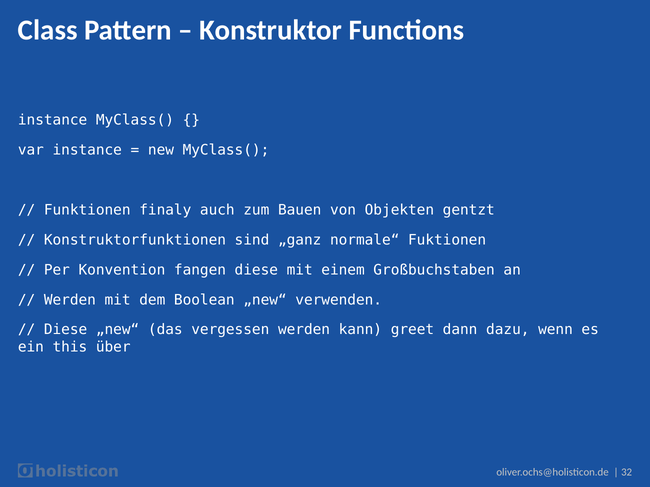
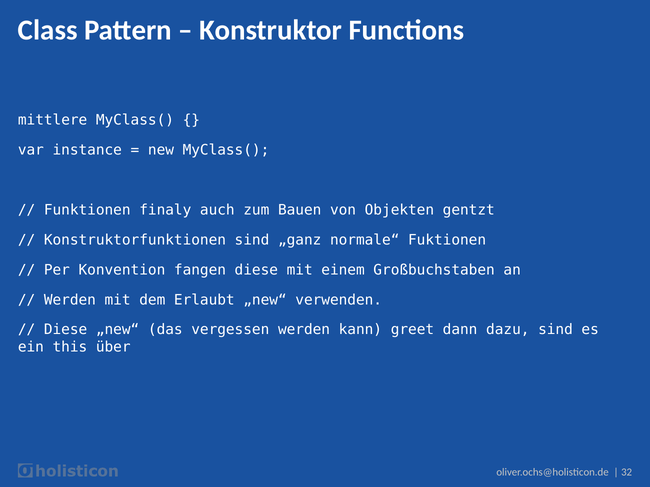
instance at (53, 120): instance -> mittlere
Boolean: Boolean -> Erlaubt
dazu wenn: wenn -> sind
